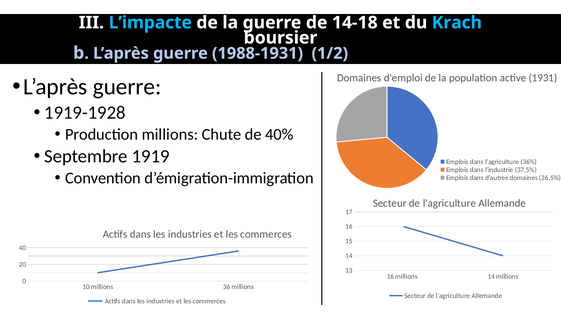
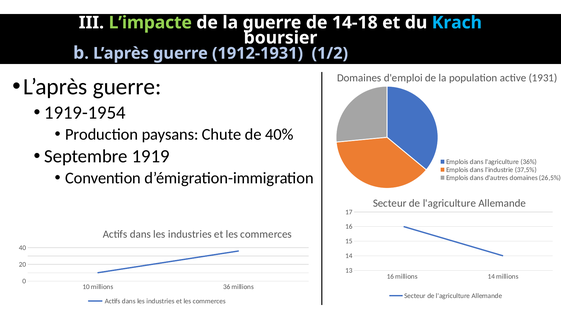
L’impacte colour: light blue -> light green
1988-1931: 1988-1931 -> 1912-1931
1919-1928: 1919-1928 -> 1919-1954
Production millions: millions -> paysans
